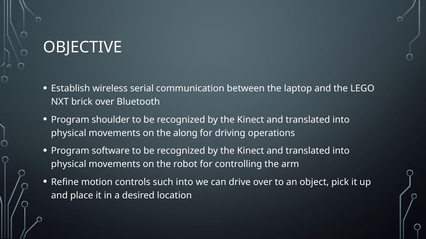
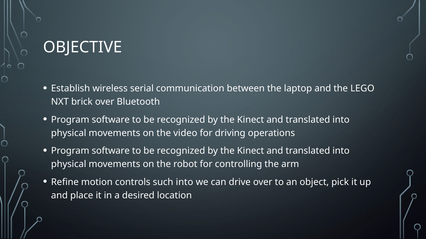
shoulder at (111, 120): shoulder -> software
along: along -> video
